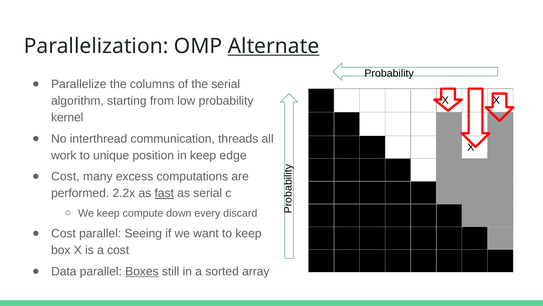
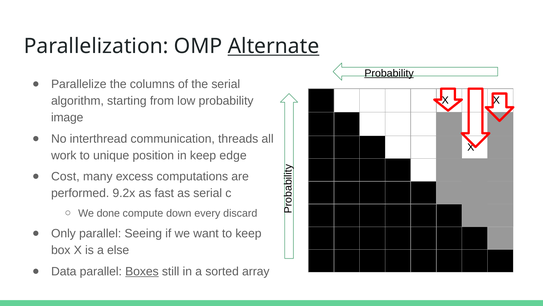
Probability at (389, 73) underline: none -> present
kernel: kernel -> image
2.2x: 2.2x -> 9.2x
fast underline: present -> none
We keep: keep -> done
Cost at (63, 233): Cost -> Only
a cost: cost -> else
